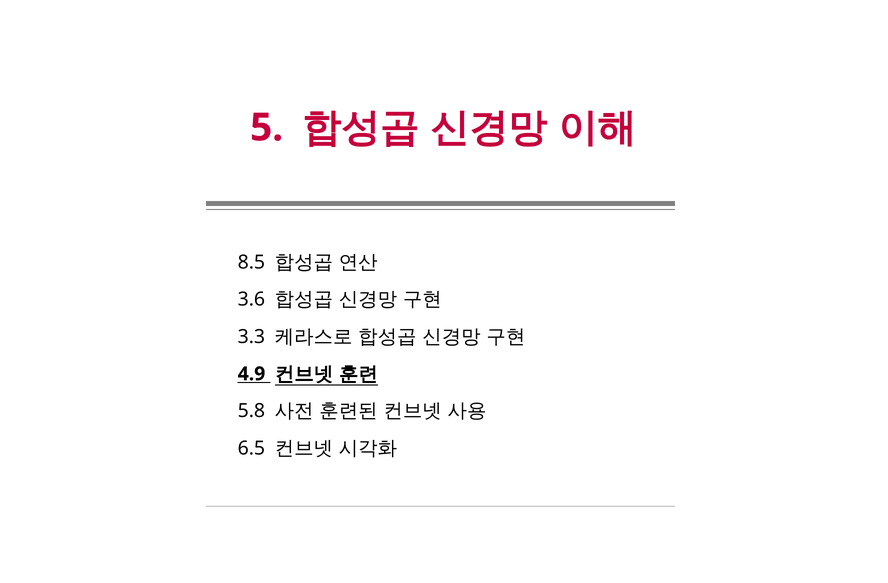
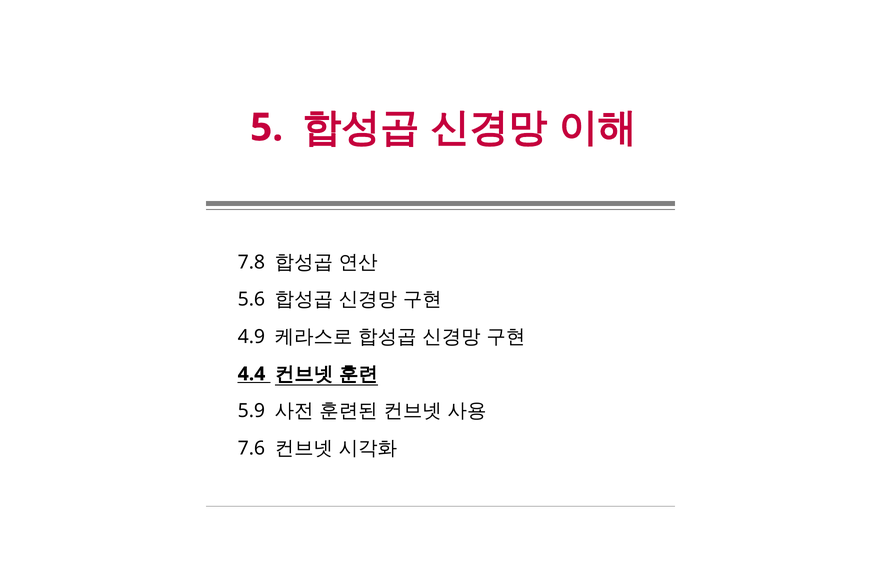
8.5: 8.5 -> 7.8
3.6: 3.6 -> 5.6
3.3: 3.3 -> 4.9
4.9: 4.9 -> 4.4
5.8: 5.8 -> 5.9
6.5: 6.5 -> 7.6
